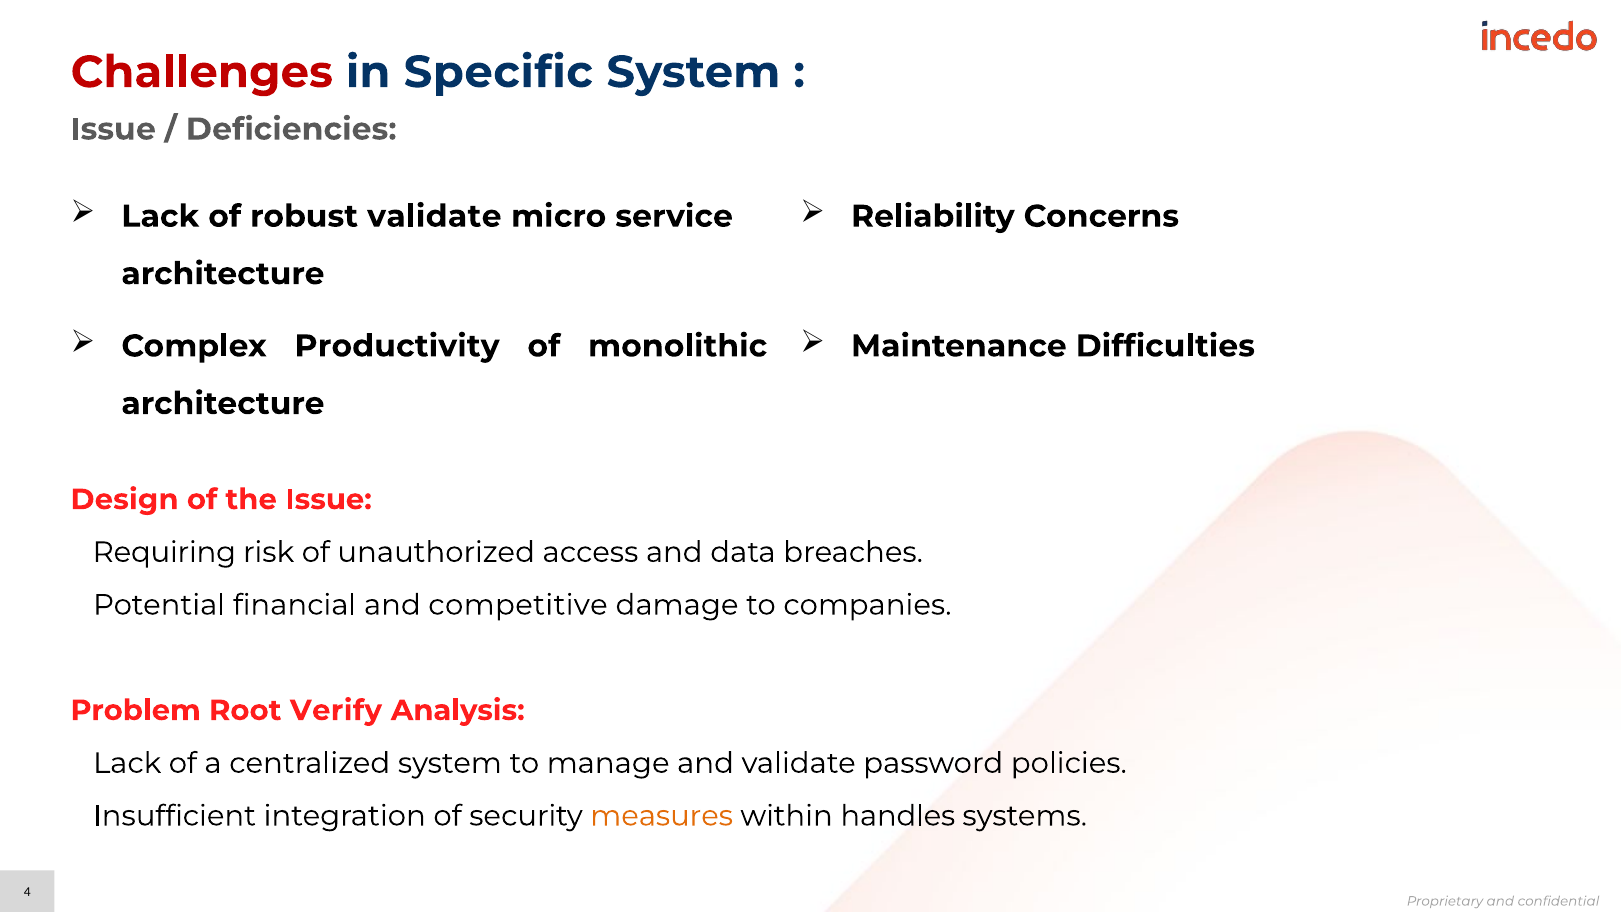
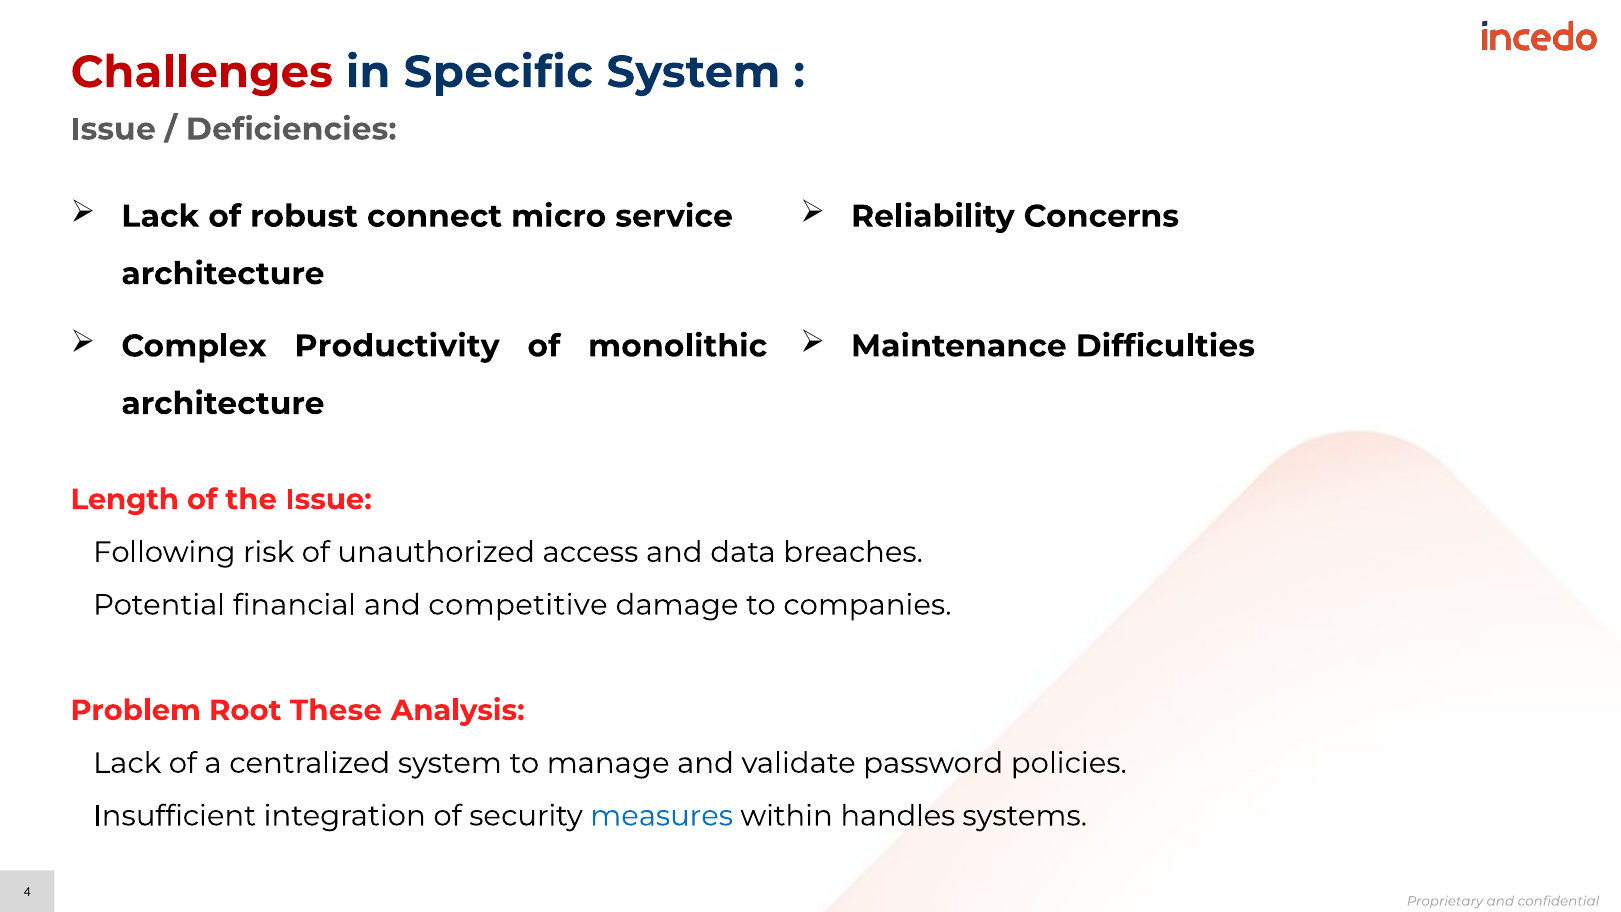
robust validate: validate -> connect
Design: Design -> Length
Requiring: Requiring -> Following
Verify: Verify -> These
measures colour: orange -> blue
